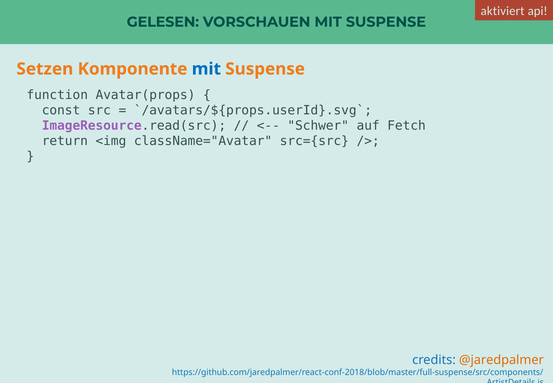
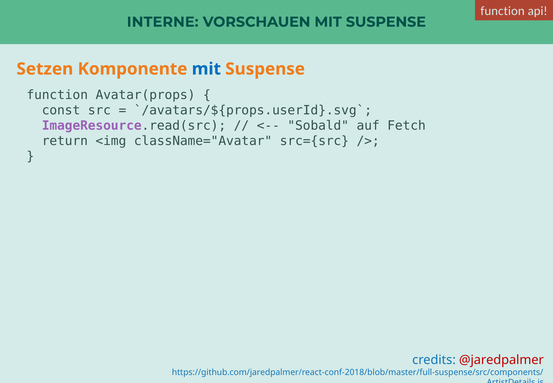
aktiviert at (503, 11): aktiviert -> function
GELESEN: GELESEN -> INTERNE
Schwer: Schwer -> Sobald
@jaredpalmer colour: orange -> red
